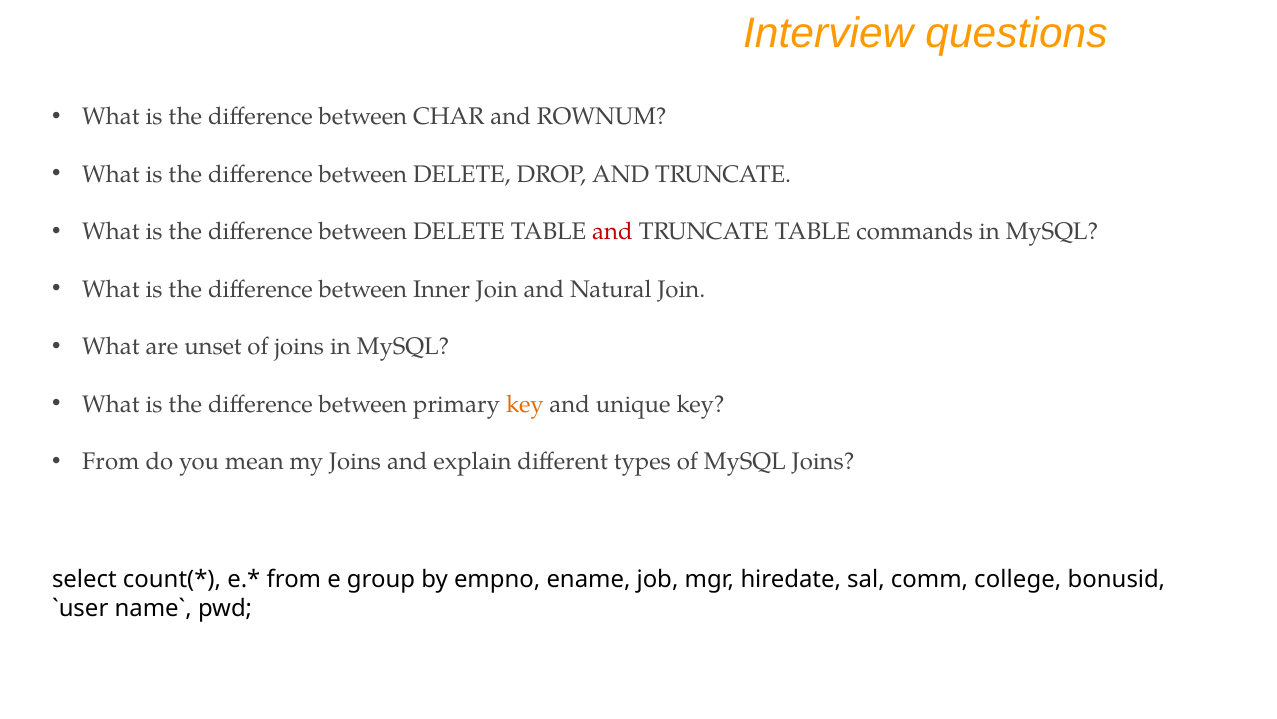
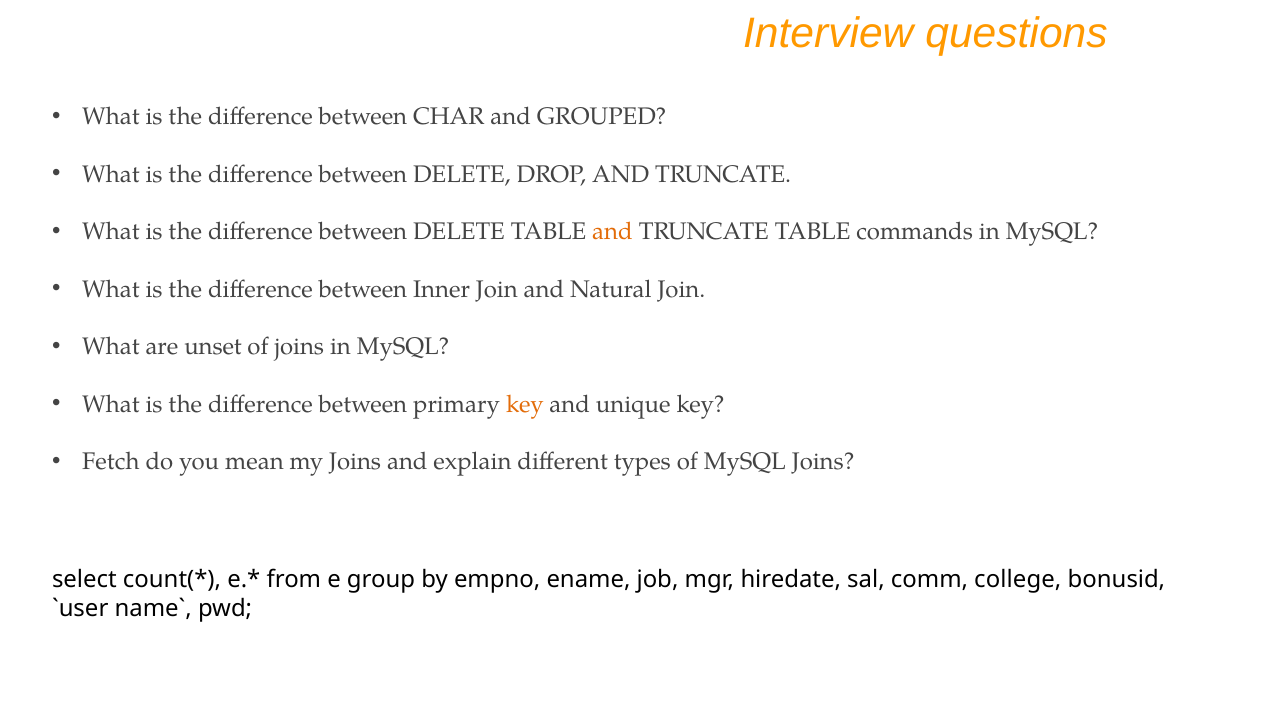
ROWNUM: ROWNUM -> GROUPED
and at (613, 231) colour: red -> orange
From at (111, 461): From -> Fetch
